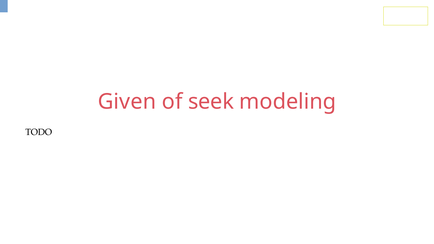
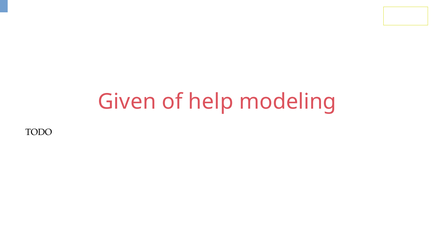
seek: seek -> help
